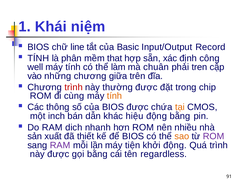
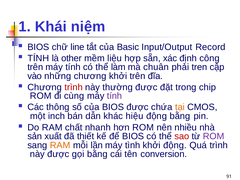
phân: phân -> other
that: that -> liệu
well at (35, 67): well -> trên
chương giữa: giữa -> khởi
tính at (114, 96) colour: orange -> purple
dich: dich -> chất
sao colour: orange -> red
RAM at (60, 145) colour: purple -> orange
tiện: tiện -> tình
regardless: regardless -> conversion
